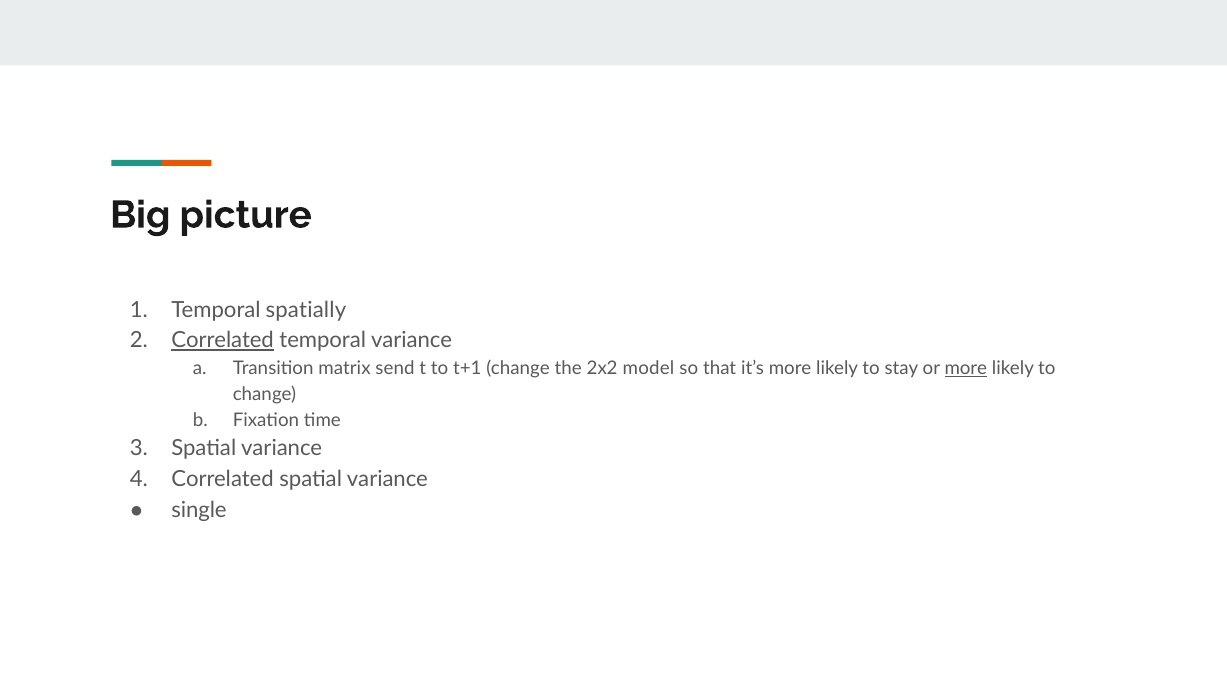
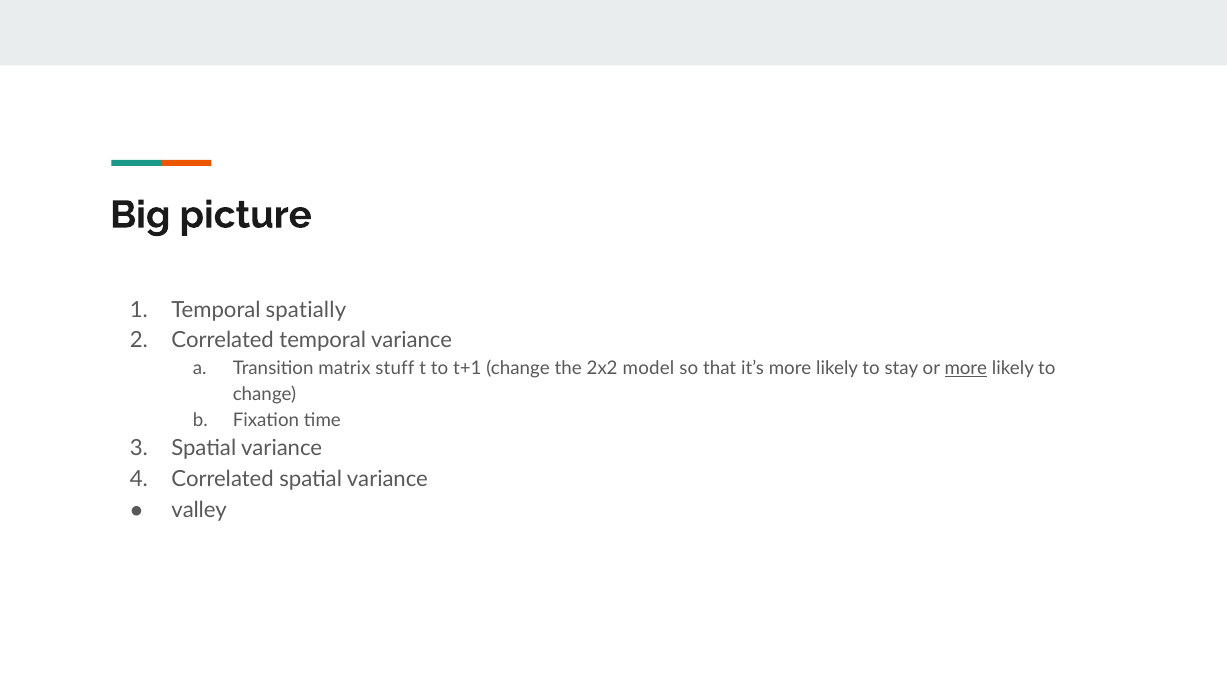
Correlated at (223, 341) underline: present -> none
send: send -> stuff
single: single -> valley
